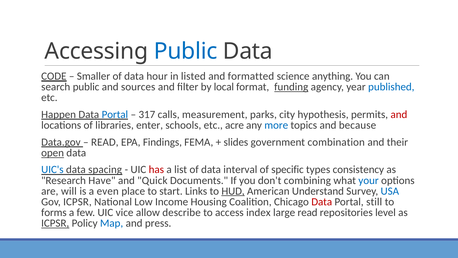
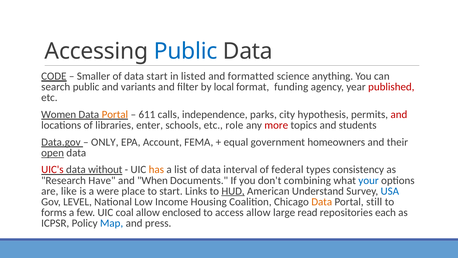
data hour: hour -> start
sources: sources -> variants
funding underline: present -> none
published colour: blue -> red
Happen: Happen -> Women
Portal at (115, 114) colour: blue -> orange
317: 317 -> 611
measurement: measurement -> independence
acre: acre -> role
more colour: blue -> red
because: because -> students
READ at (105, 142): READ -> ONLY
Findings: Findings -> Account
slides: slides -> equal
combination: combination -> homeowners
UIC's colour: blue -> red
spacing: spacing -> without
has colour: red -> orange
specific: specific -> federal
Quick: Quick -> When
will: will -> like
even: even -> were
Gov ICPSR: ICPSR -> LEVEL
Data at (322, 201) colour: red -> orange
vice: vice -> coal
describe: describe -> enclosed
access index: index -> allow
level: level -> each
ICPSR at (55, 223) underline: present -> none
